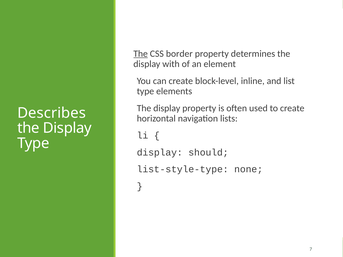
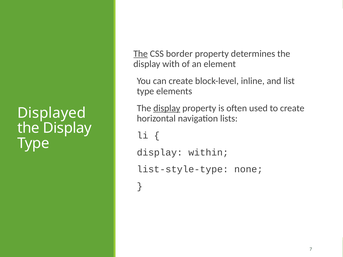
display at (167, 108) underline: none -> present
Describes: Describes -> Displayed
should: should -> within
